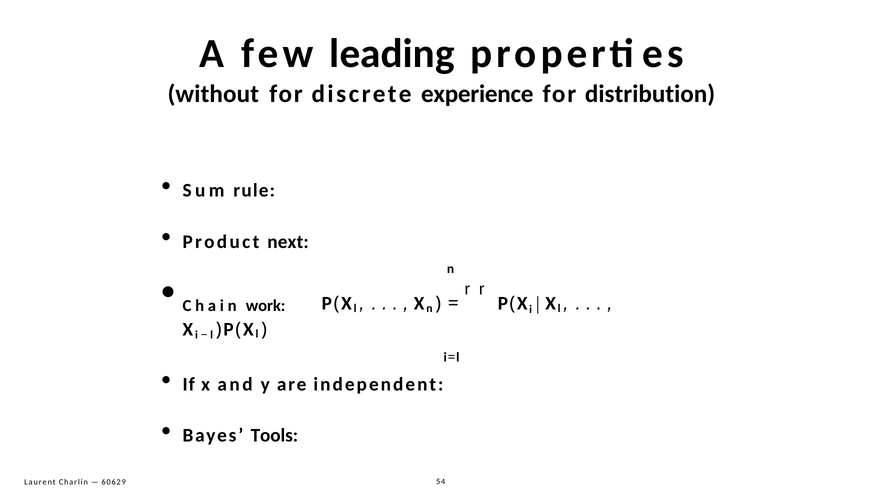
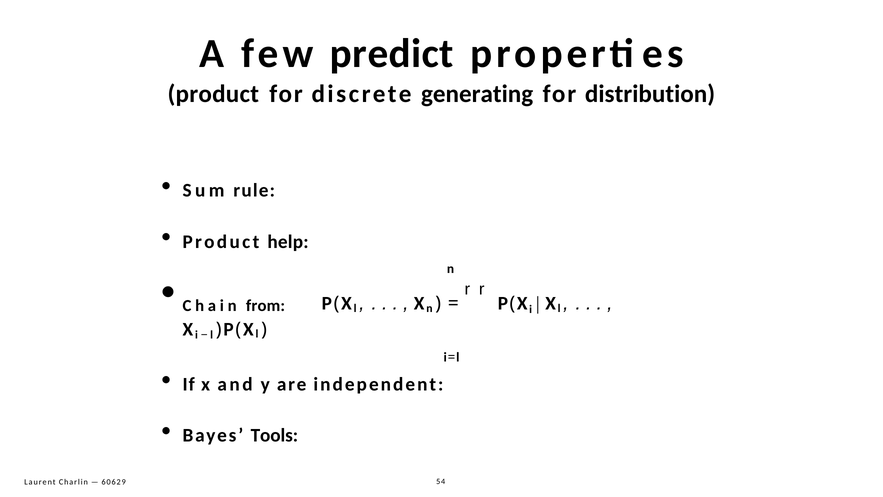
leading: leading -> predict
without at (213, 94): without -> product
experience: experience -> generating
next: next -> help
work: work -> from
